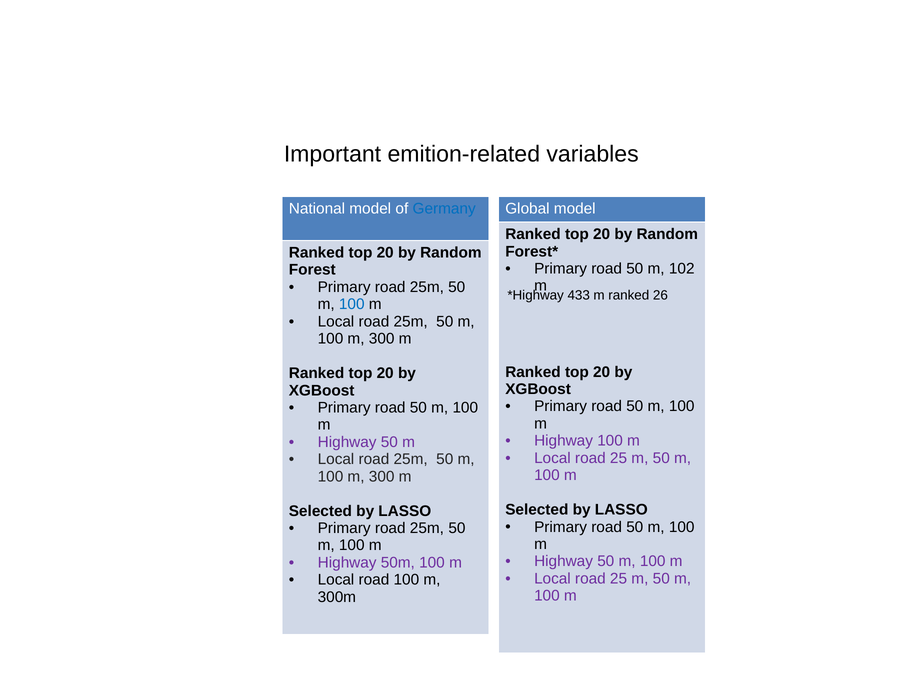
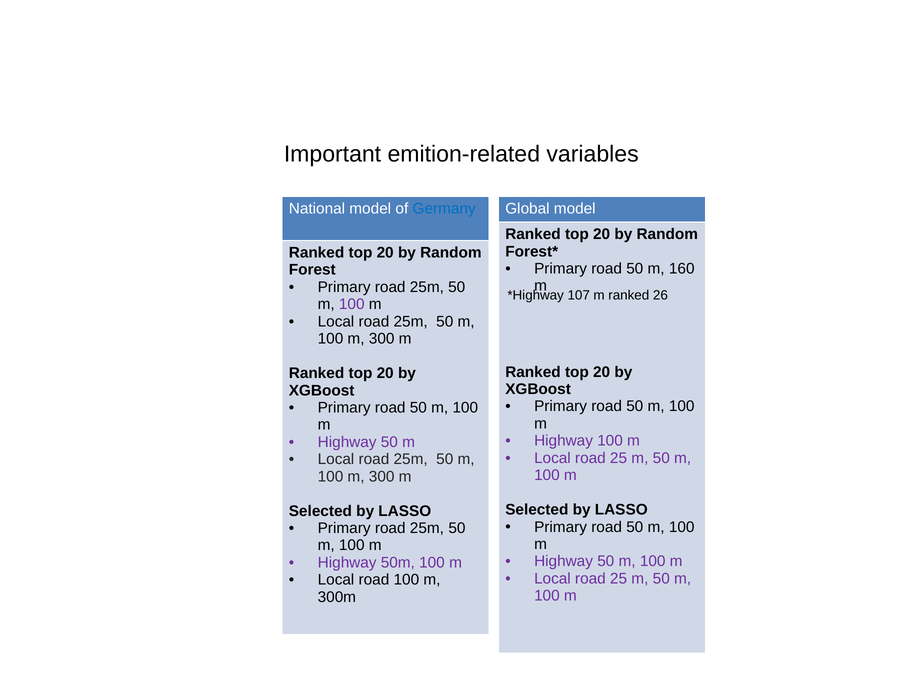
102: 102 -> 160
433: 433 -> 107
100 at (352, 304) colour: blue -> purple
